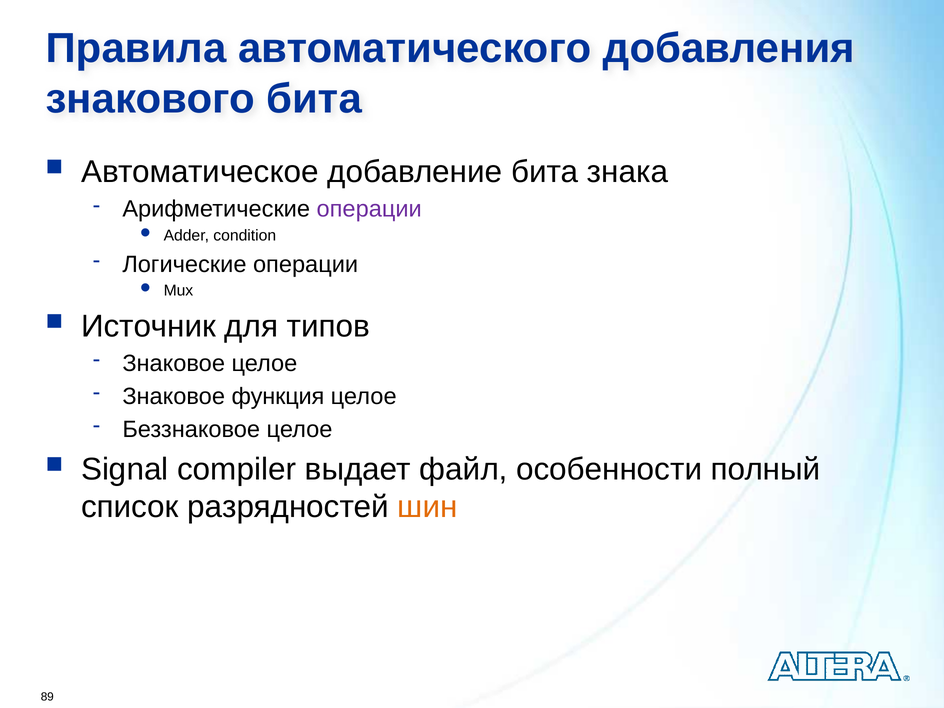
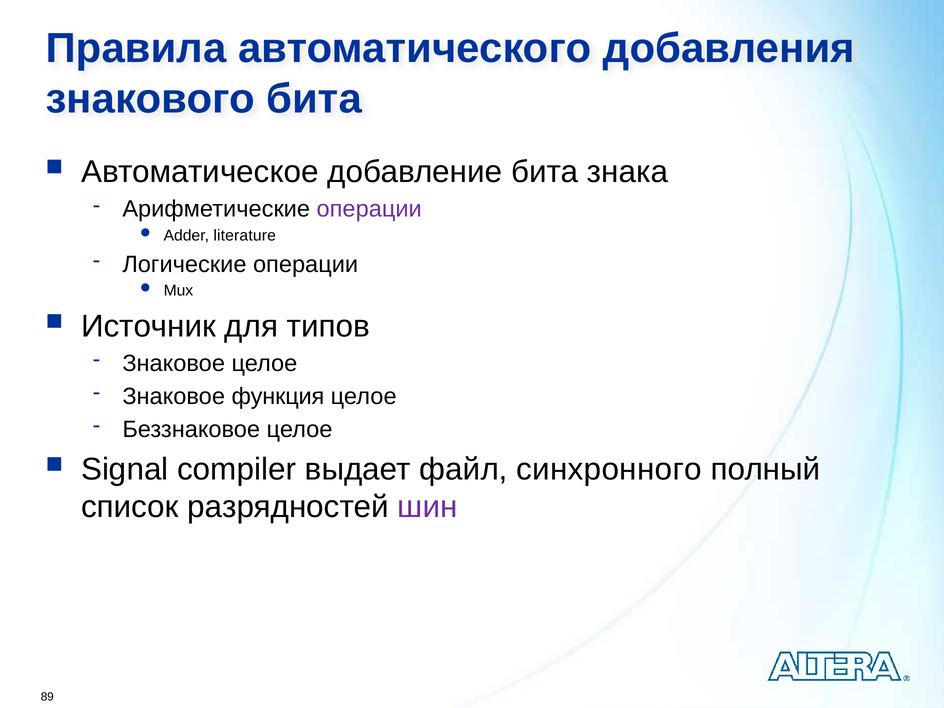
condition: condition -> literature
особенности: особенности -> синхронного
шин colour: orange -> purple
